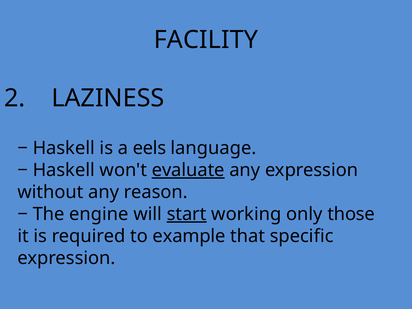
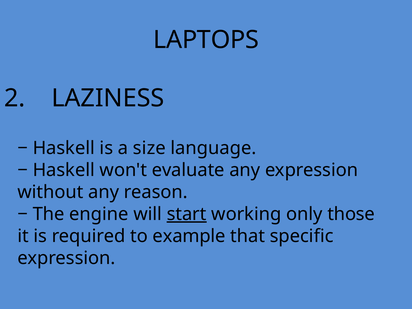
FACILITY: FACILITY -> LAPTOPS
eels: eels -> size
evaluate underline: present -> none
